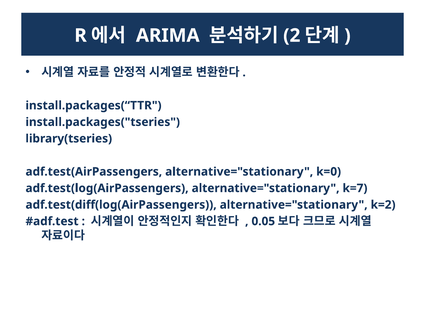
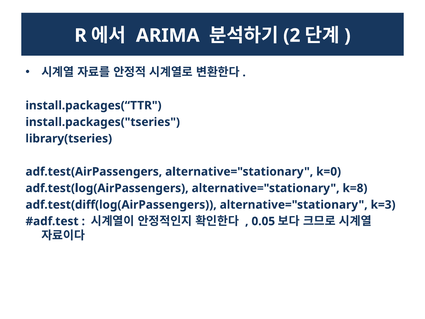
k=7: k=7 -> k=8
k=2: k=2 -> k=3
